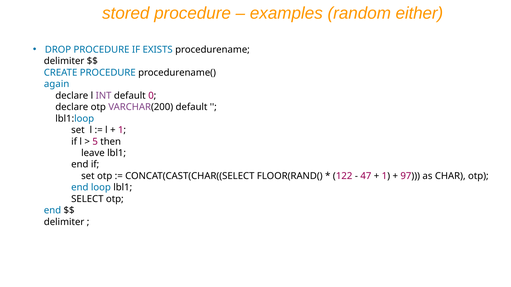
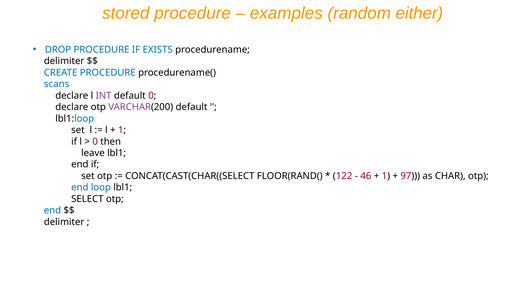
again: again -> scans
5 at (95, 142): 5 -> 0
47: 47 -> 46
